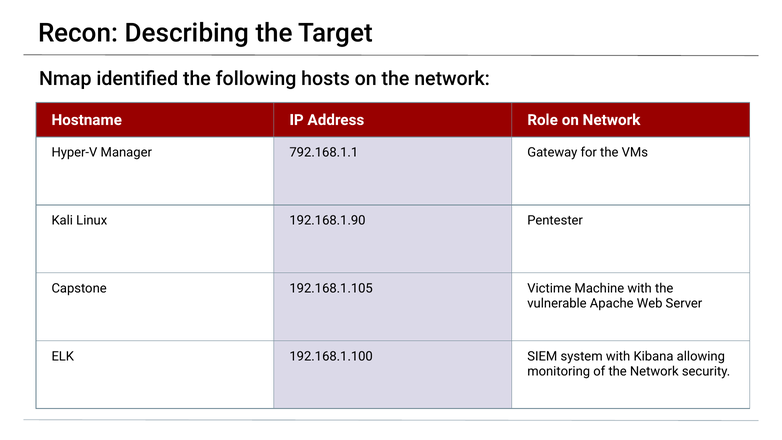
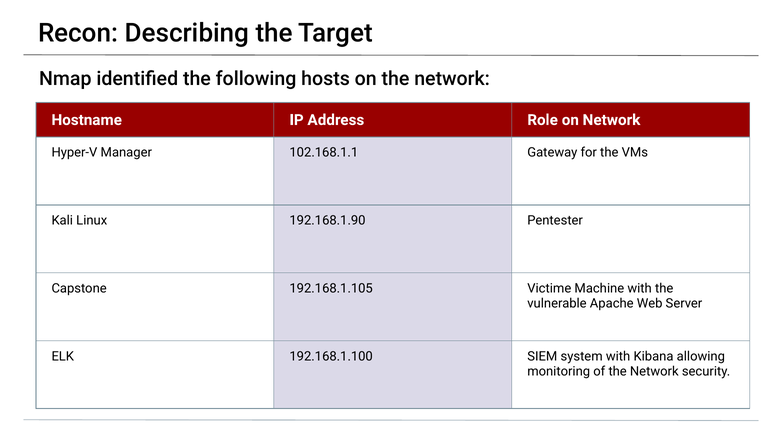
792.168.1.1: 792.168.1.1 -> 102.168.1.1
